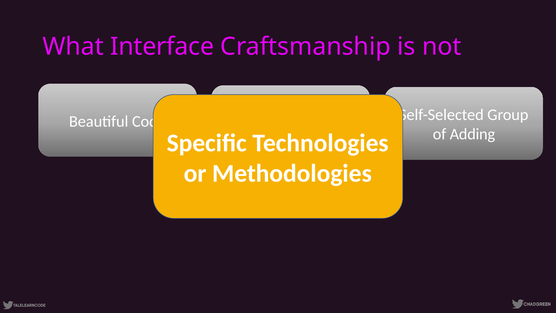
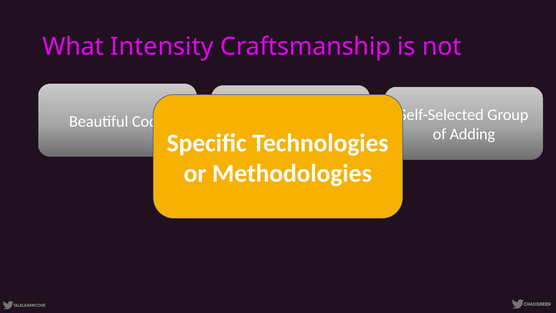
Interface: Interface -> Intensity
